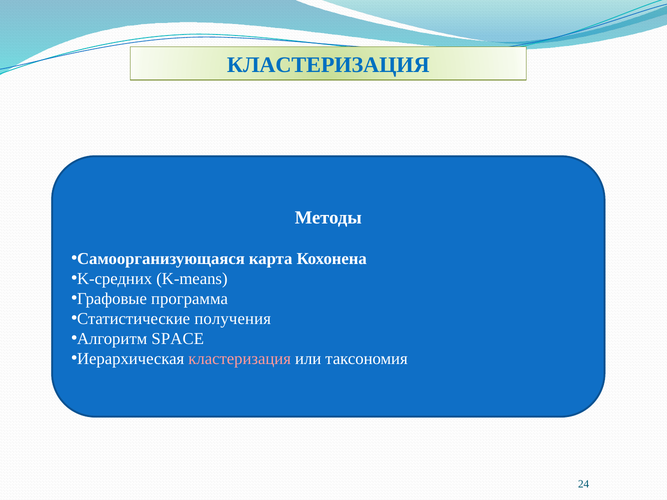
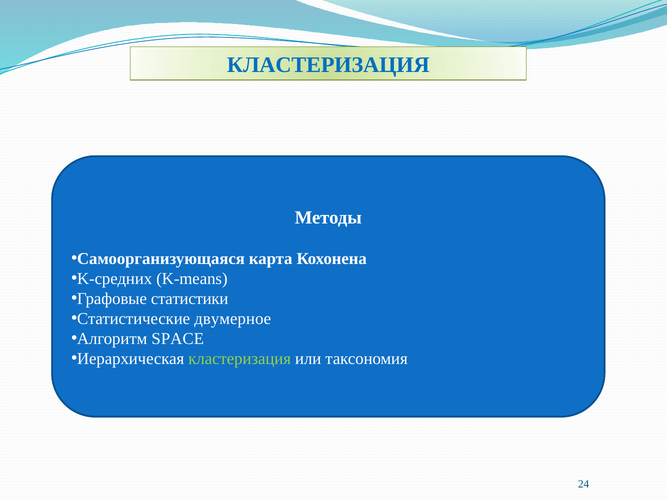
программа: программа -> статистики
получения: получения -> двумерное
кластеризация at (240, 359) colour: pink -> light green
